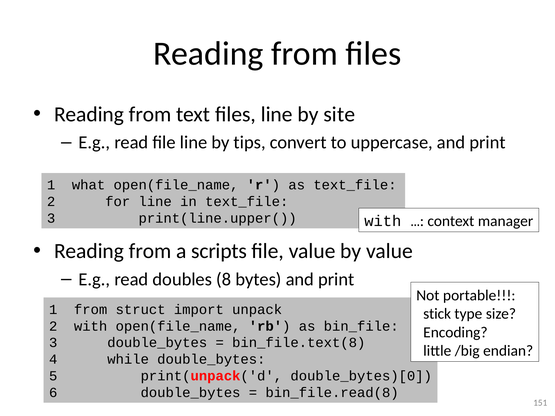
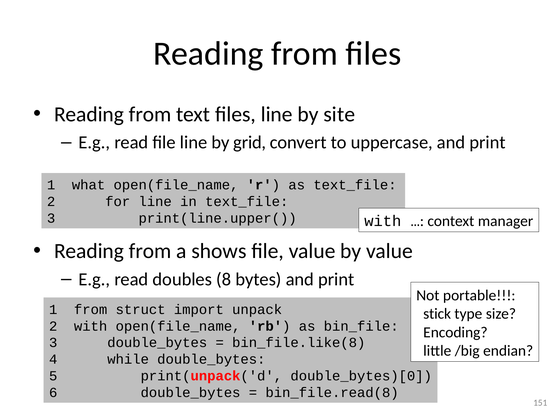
tips: tips -> grid
scripts: scripts -> shows
bin_file.text(8: bin_file.text(8 -> bin_file.like(8
